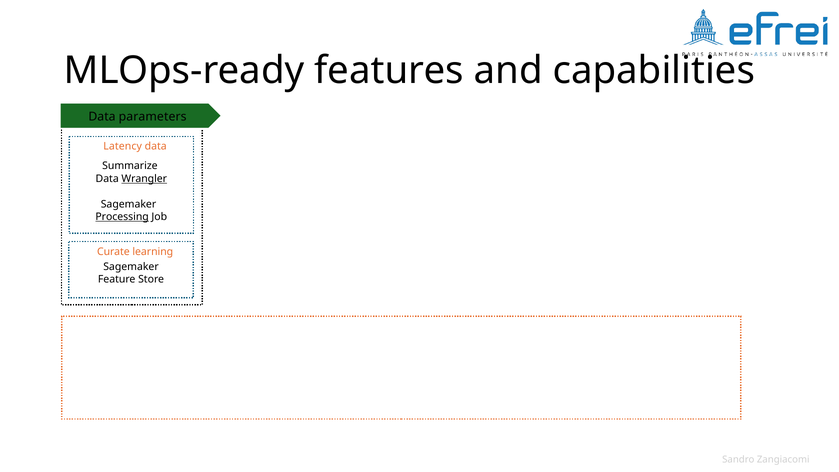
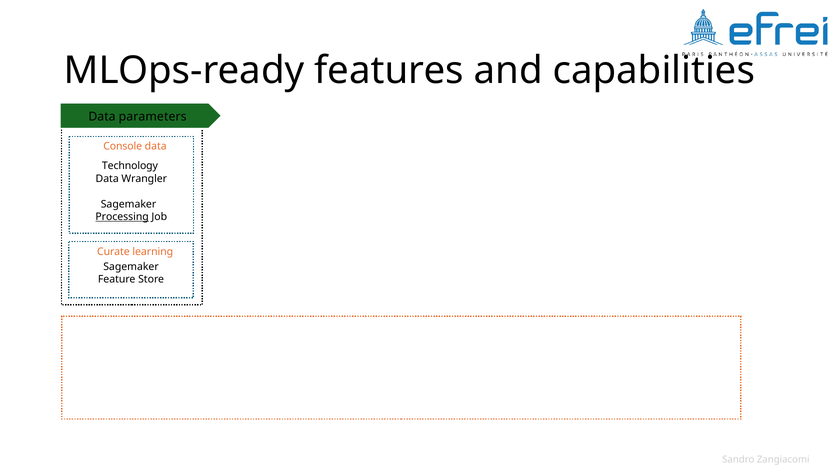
Latency: Latency -> Console
Summarize: Summarize -> Technology
Wrangler underline: present -> none
